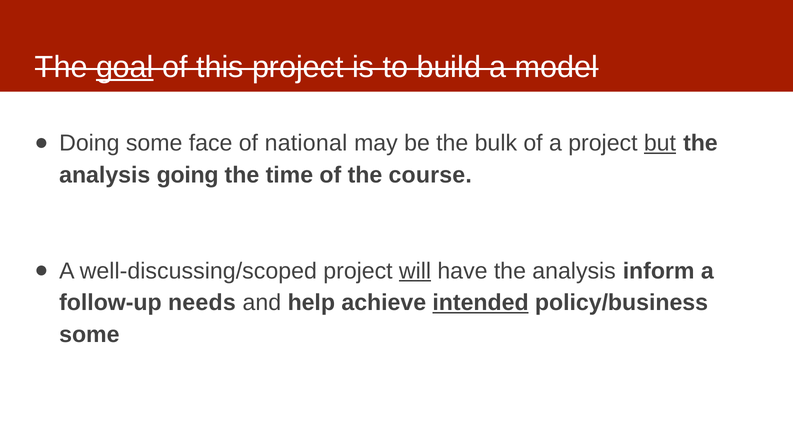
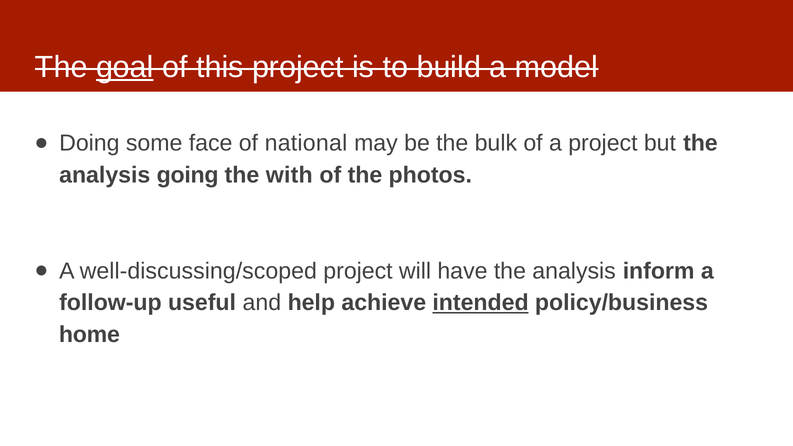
but underline: present -> none
time: time -> with
course: course -> photos
will underline: present -> none
needs: needs -> useful
some at (89, 335): some -> home
